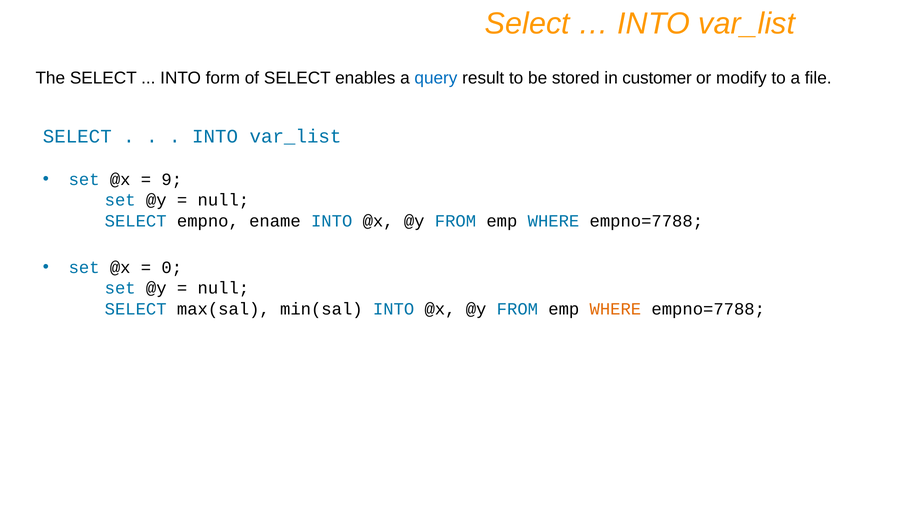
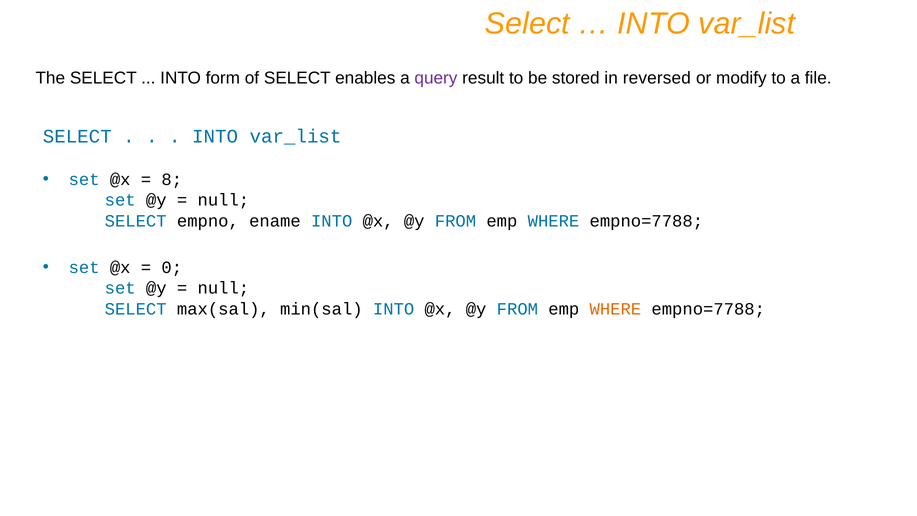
query colour: blue -> purple
customer: customer -> reversed
9: 9 -> 8
